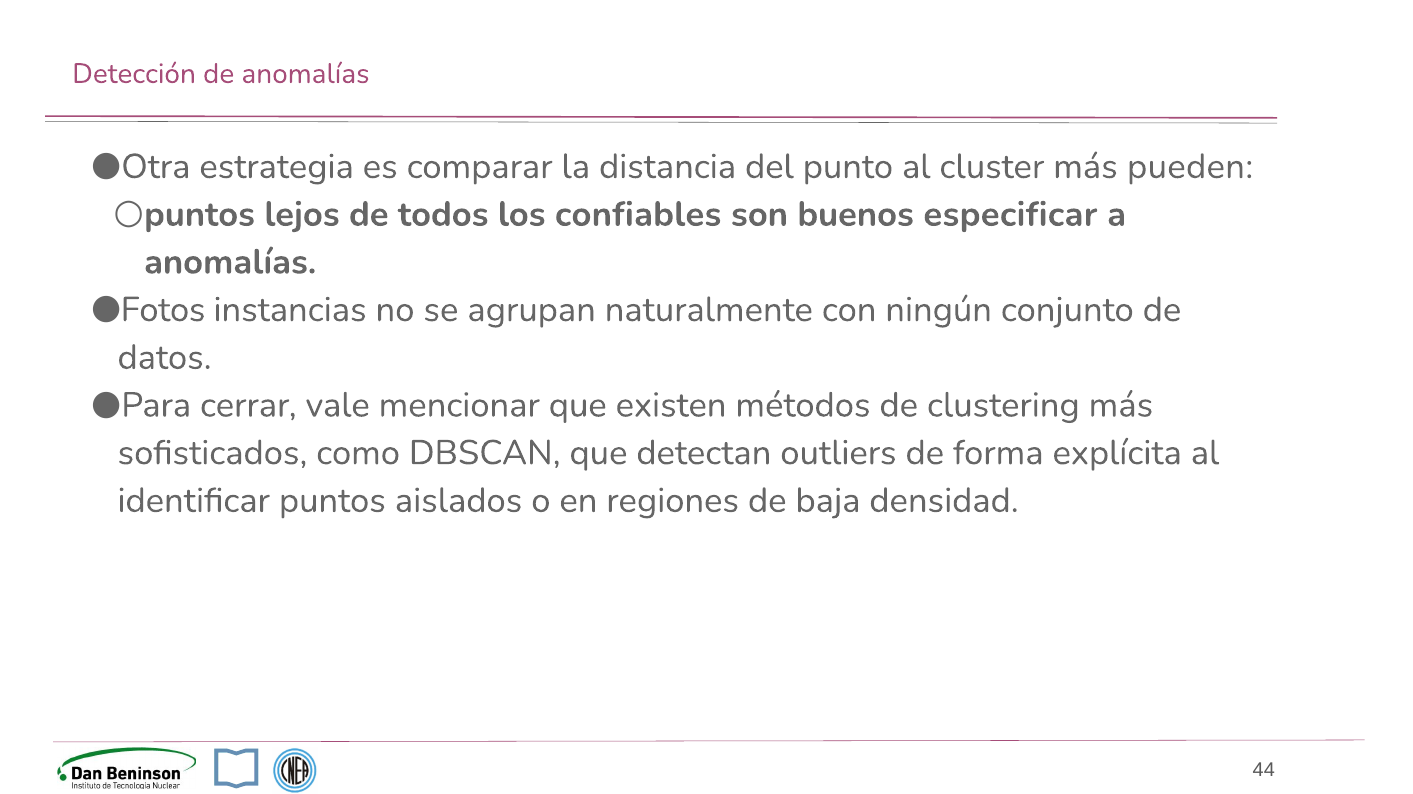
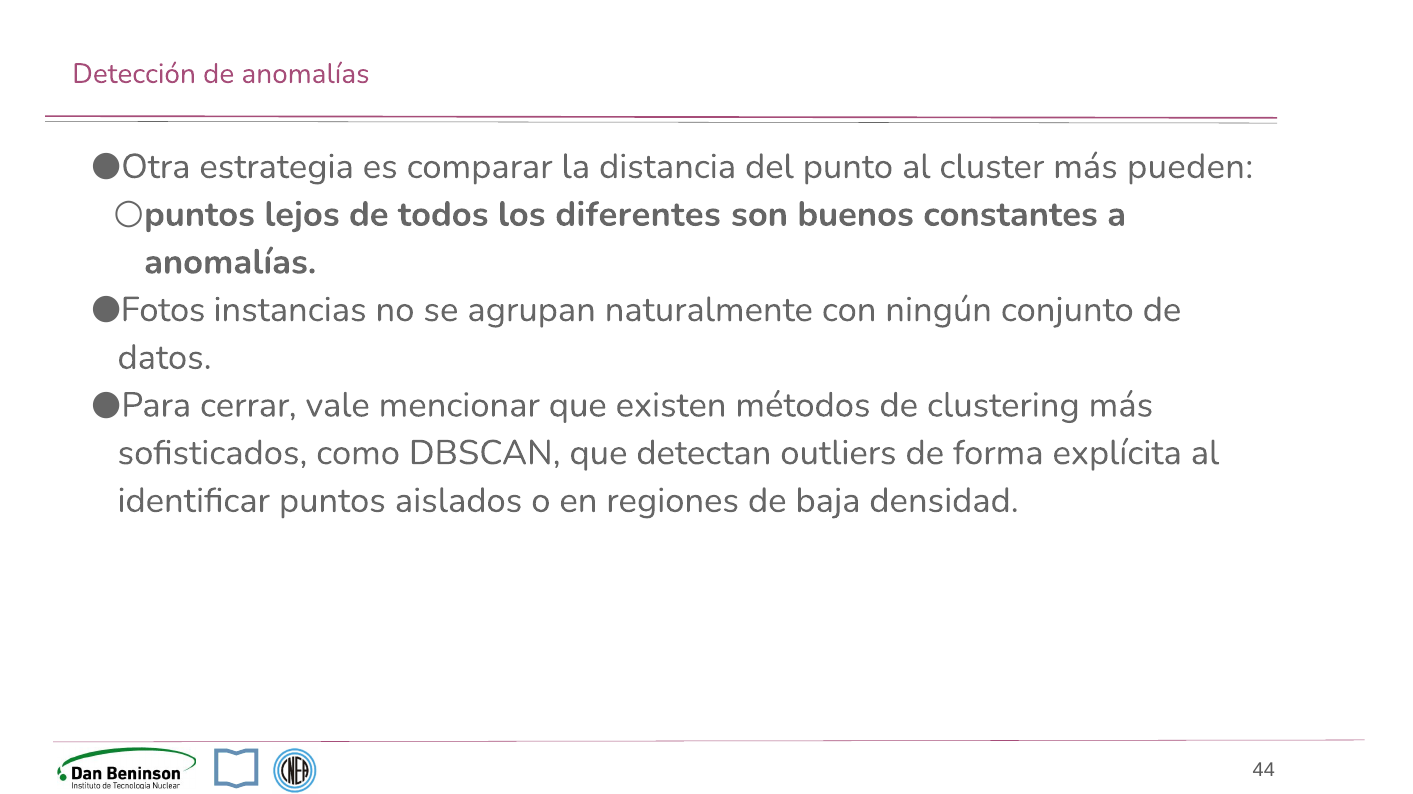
confiables: confiables -> diferentes
especificar: especificar -> constantes
